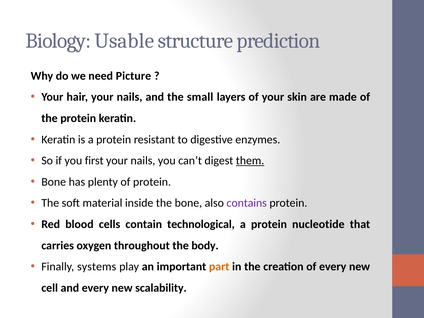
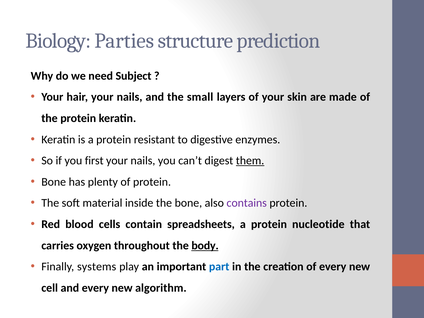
Usable: Usable -> Parties
Picture: Picture -> Subject
technological: technological -> spreadsheets
body underline: none -> present
part colour: orange -> blue
scalability: scalability -> algorithm
